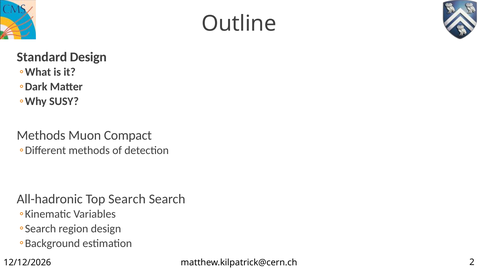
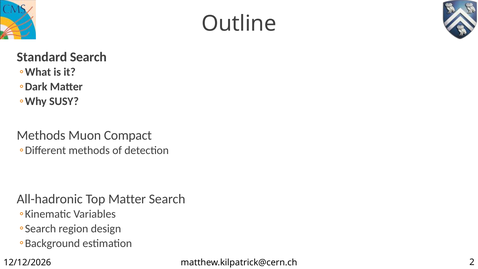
Standard Design: Design -> Search
Top Search: Search -> Matter
